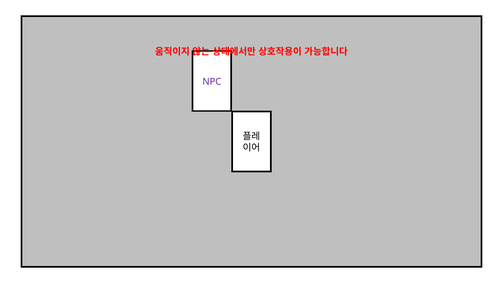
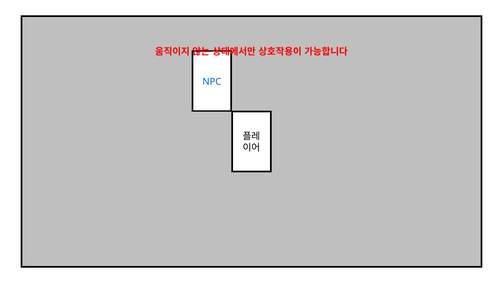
NPC colour: purple -> blue
